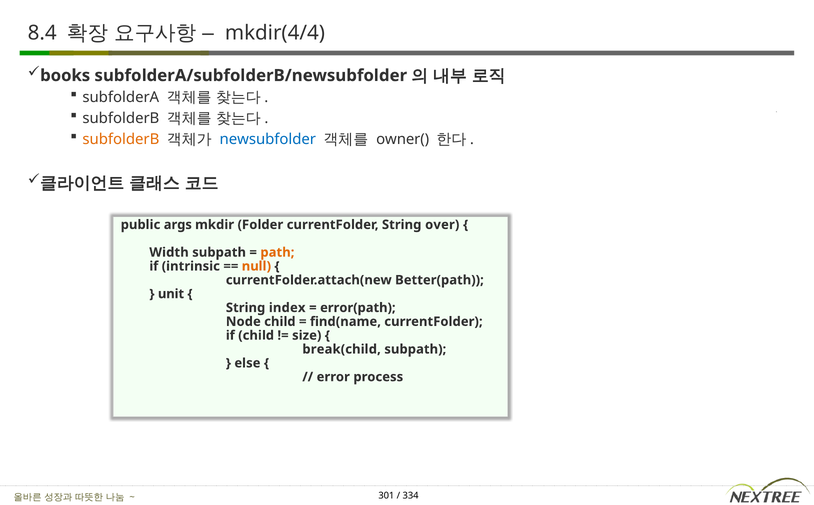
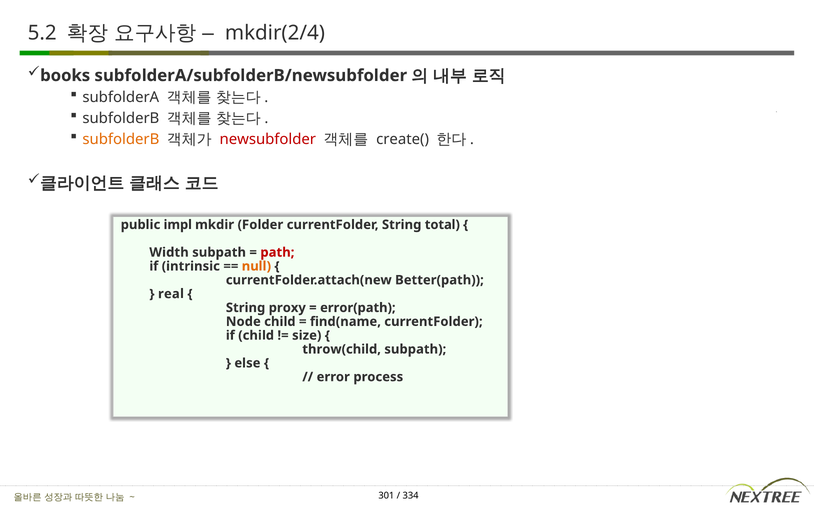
8.4: 8.4 -> 5.2
mkdir(4/4: mkdir(4/4 -> mkdir(2/4
newsubfolder colour: blue -> red
owner(: owner( -> create(
args: args -> impl
over: over -> total
path colour: orange -> red
unit: unit -> real
index: index -> proxy
break(child: break(child -> throw(child
